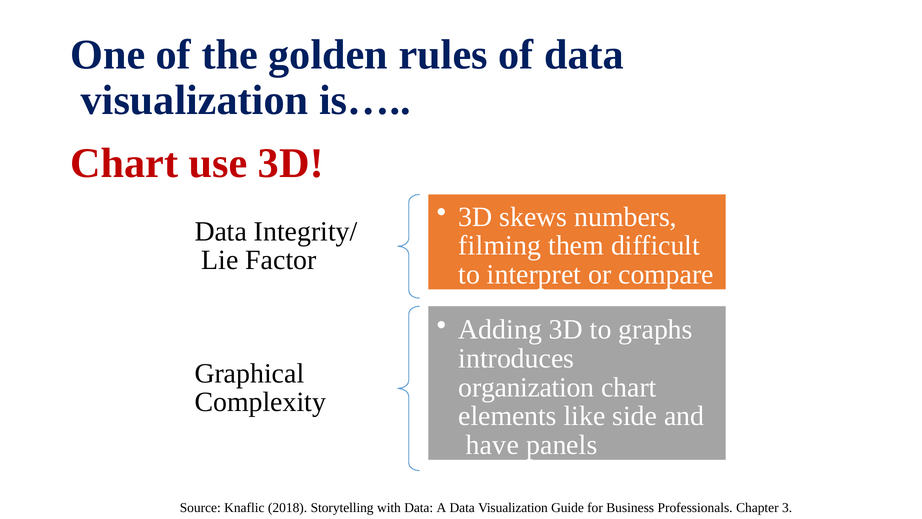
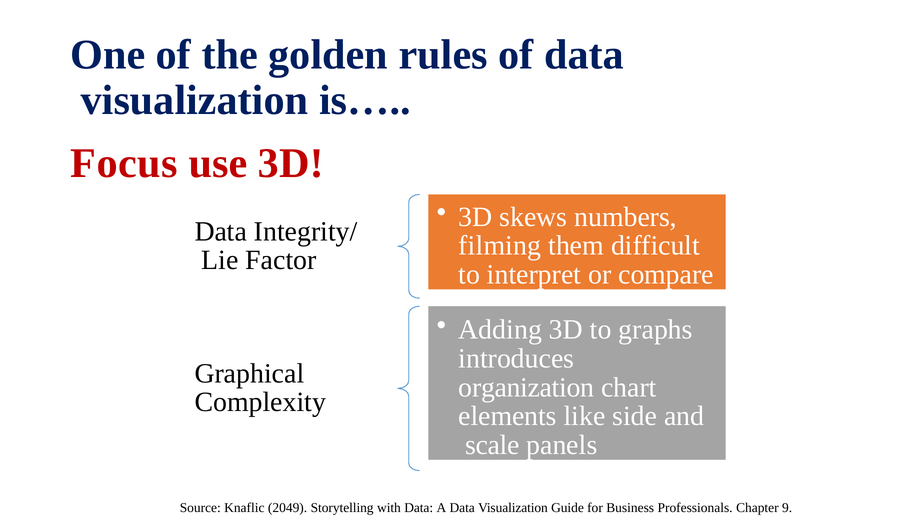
Chart at (124, 163): Chart -> Focus
have: have -> scale
2018: 2018 -> 2049
3: 3 -> 9
